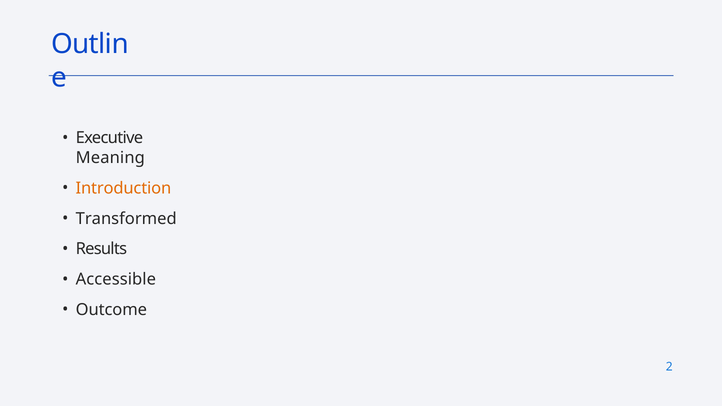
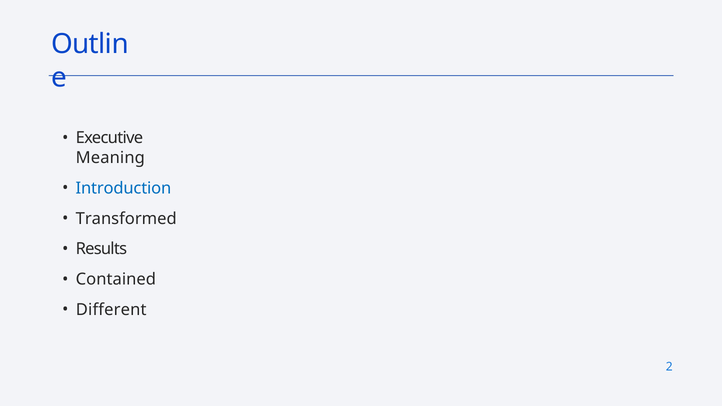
Introduction colour: orange -> blue
Accessible: Accessible -> Contained
Outcome: Outcome -> Different
